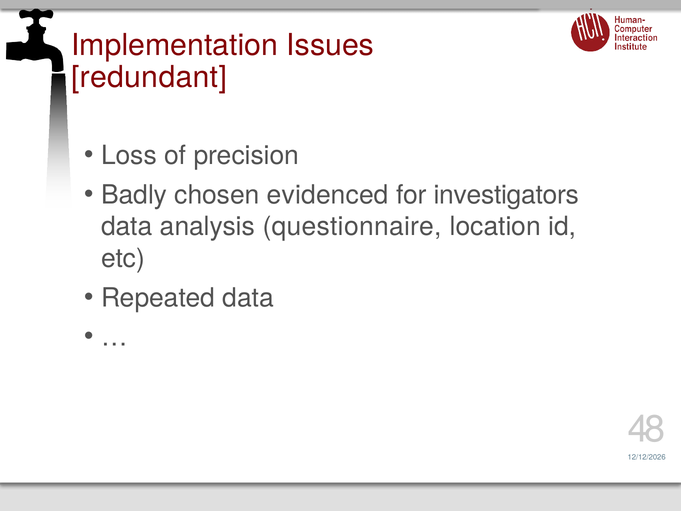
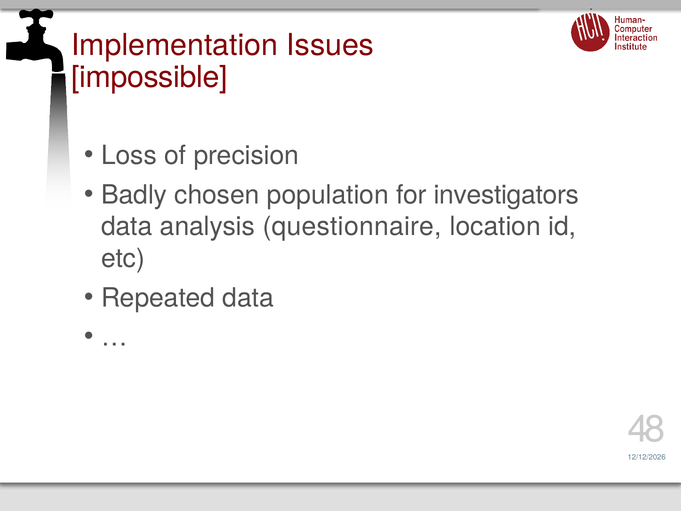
redundant: redundant -> impossible
evidenced: evidenced -> population
